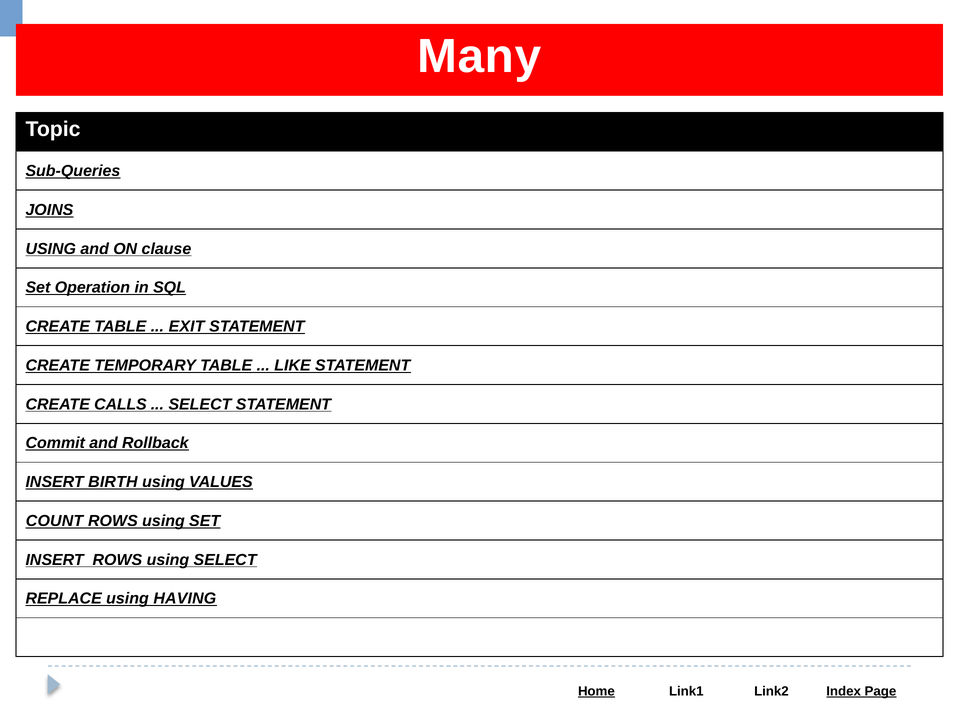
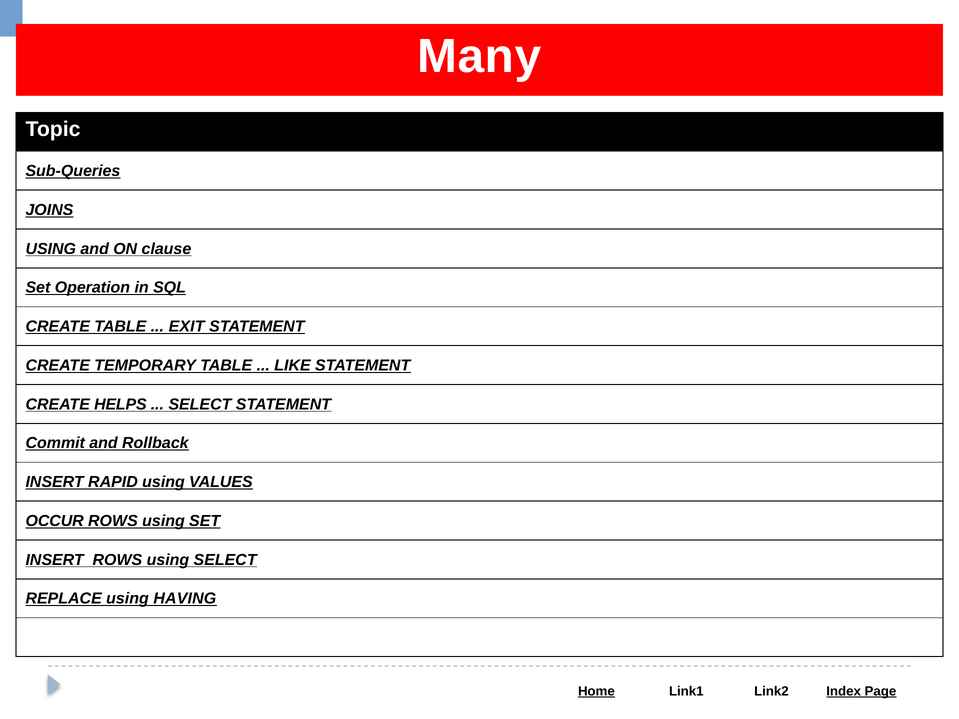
CALLS: CALLS -> HELPS
BIRTH: BIRTH -> RAPID
COUNT: COUNT -> OCCUR
